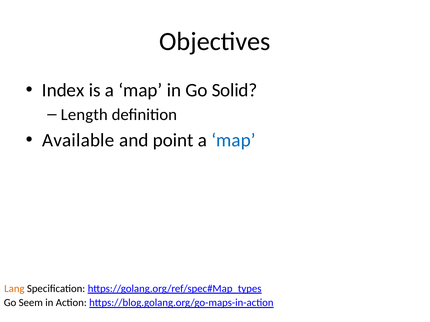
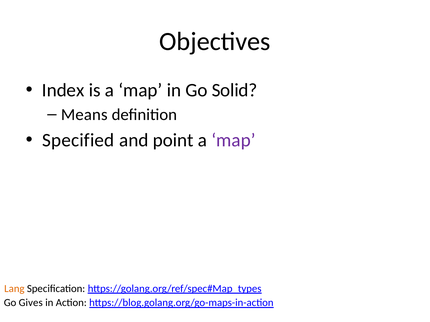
Length: Length -> Means
Available: Available -> Specified
map at (233, 140) colour: blue -> purple
Seem: Seem -> Gives
